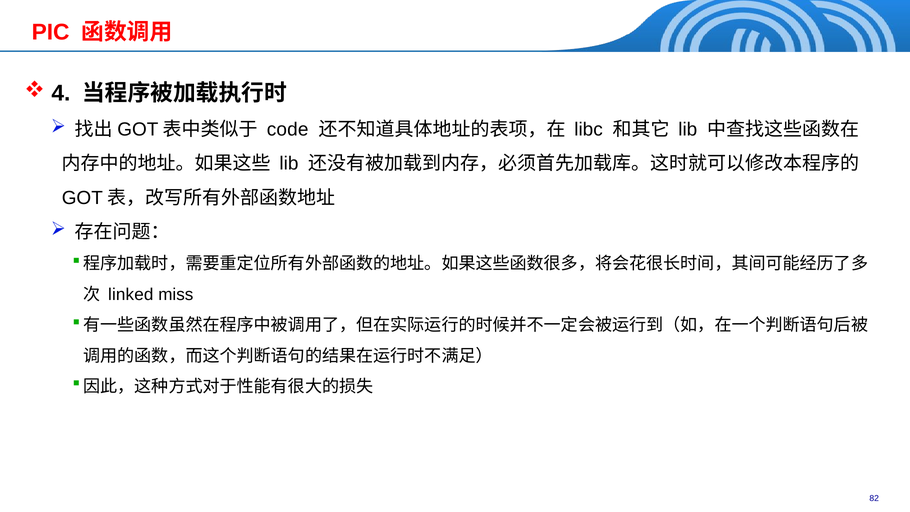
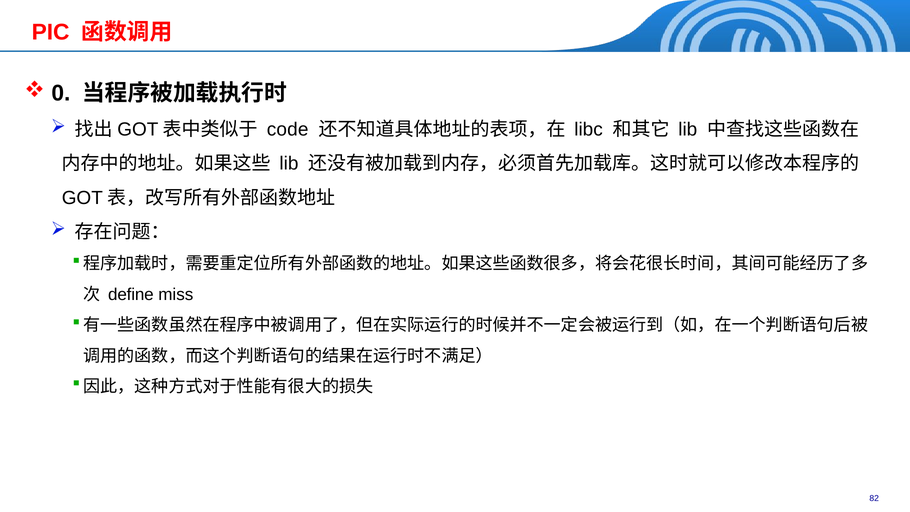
4: 4 -> 0
linked: linked -> define
